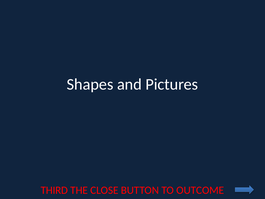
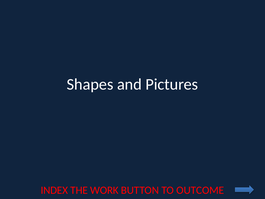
THIRD: THIRD -> INDEX
CLOSE: CLOSE -> WORK
